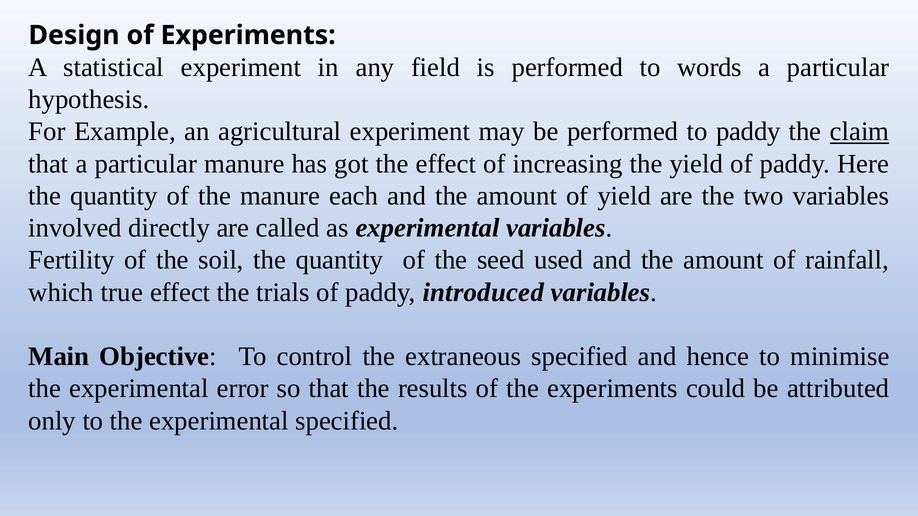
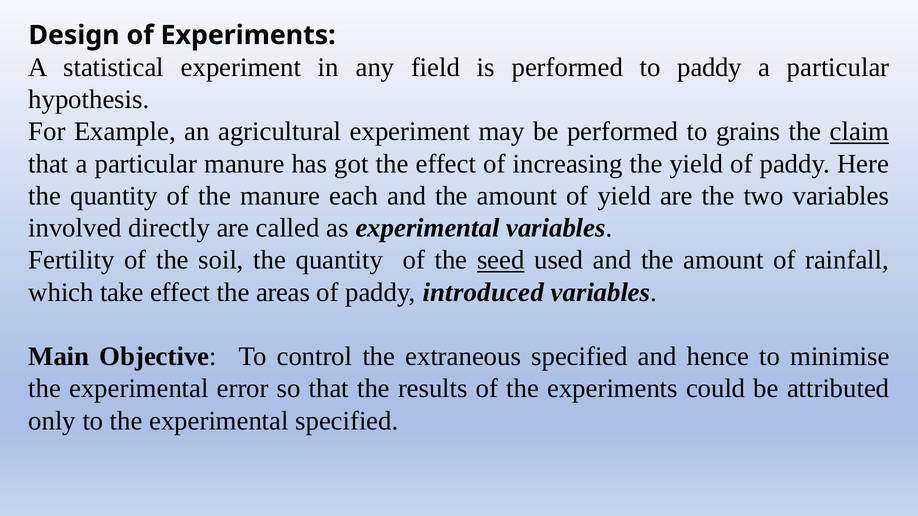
to words: words -> paddy
to paddy: paddy -> grains
seed underline: none -> present
true: true -> take
trials: trials -> areas
